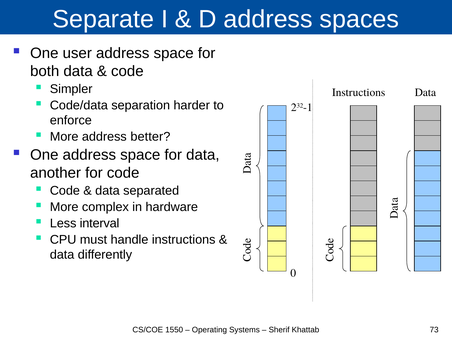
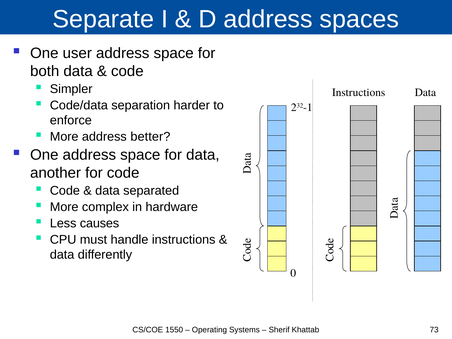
interval: interval -> causes
